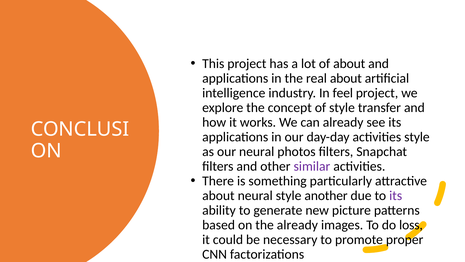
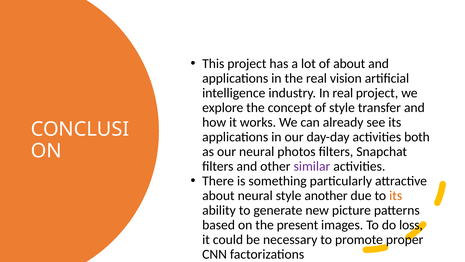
real about: about -> vision
In feel: feel -> real
activities style: style -> both
its at (396, 195) colour: purple -> orange
the already: already -> present
